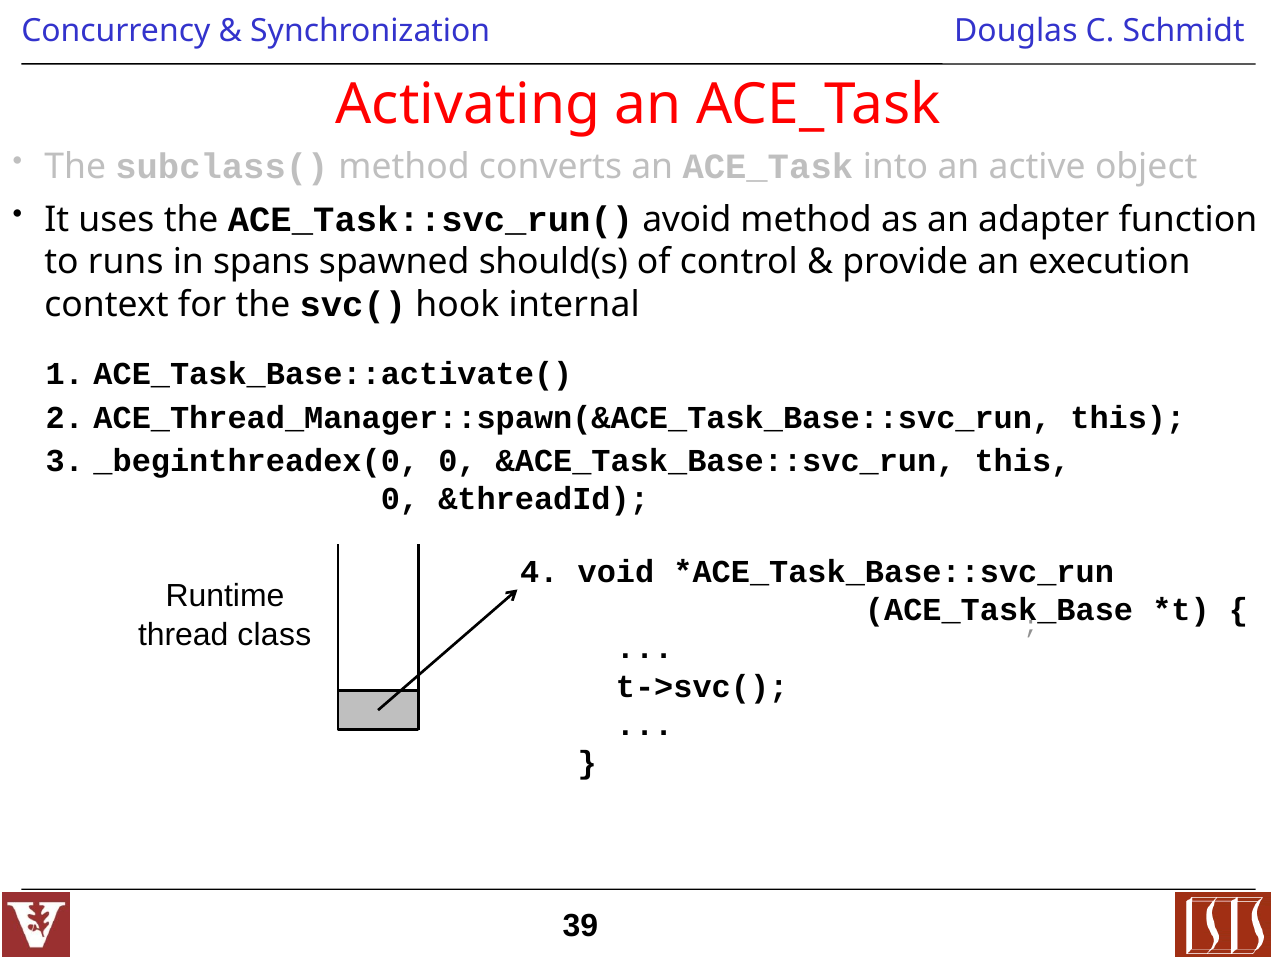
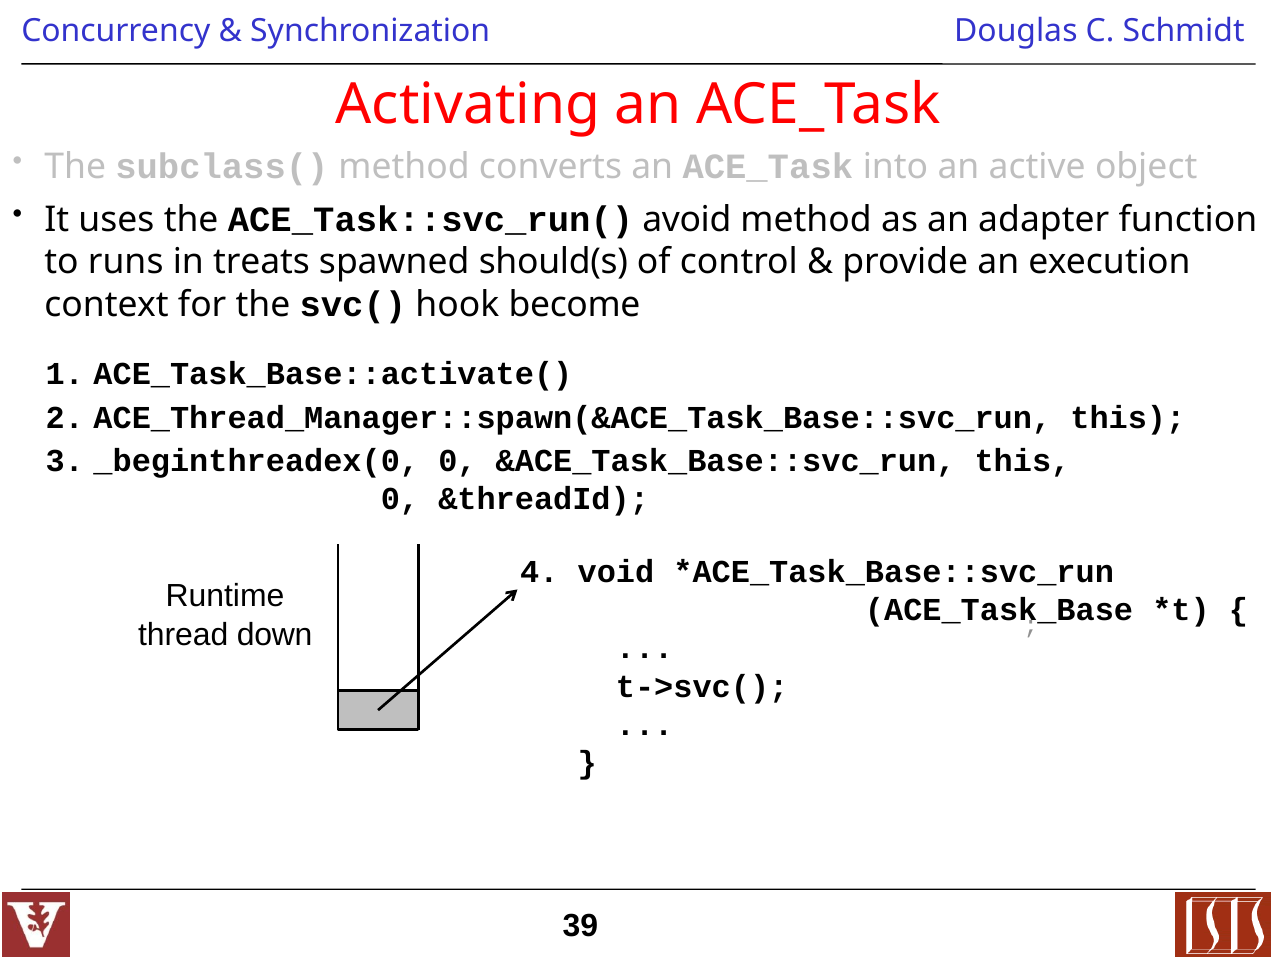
spans: spans -> treats
internal: internal -> become
class: class -> down
